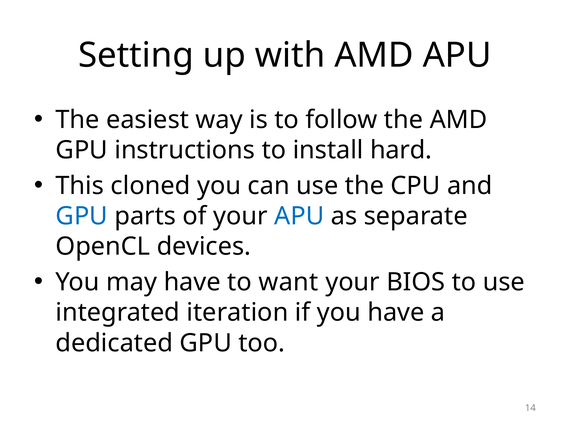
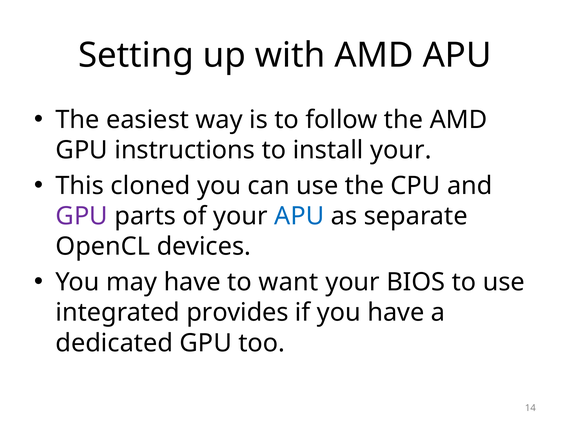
install hard: hard -> your
GPU at (82, 216) colour: blue -> purple
iteration: iteration -> provides
